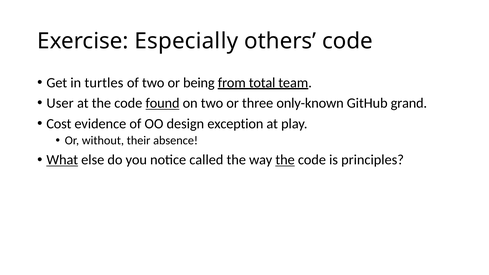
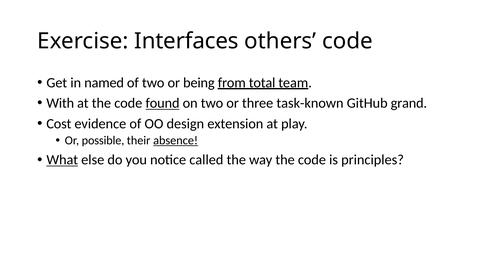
Especially: Especially -> Interfaces
turtles: turtles -> named
User: User -> With
only-known: only-known -> task-known
exception: exception -> extension
without: without -> possible
absence underline: none -> present
the at (285, 160) underline: present -> none
